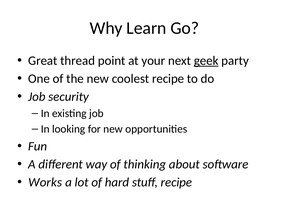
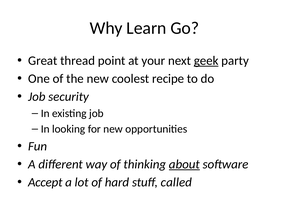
about underline: none -> present
Works: Works -> Accept
stuff recipe: recipe -> called
